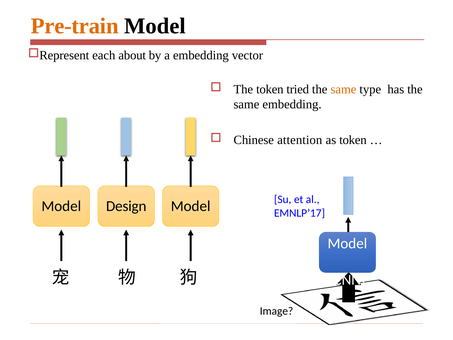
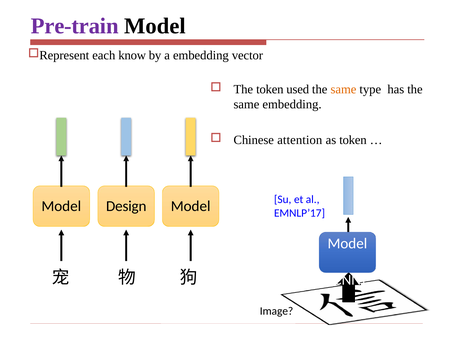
Pre-train colour: orange -> purple
about: about -> know
tried: tried -> used
